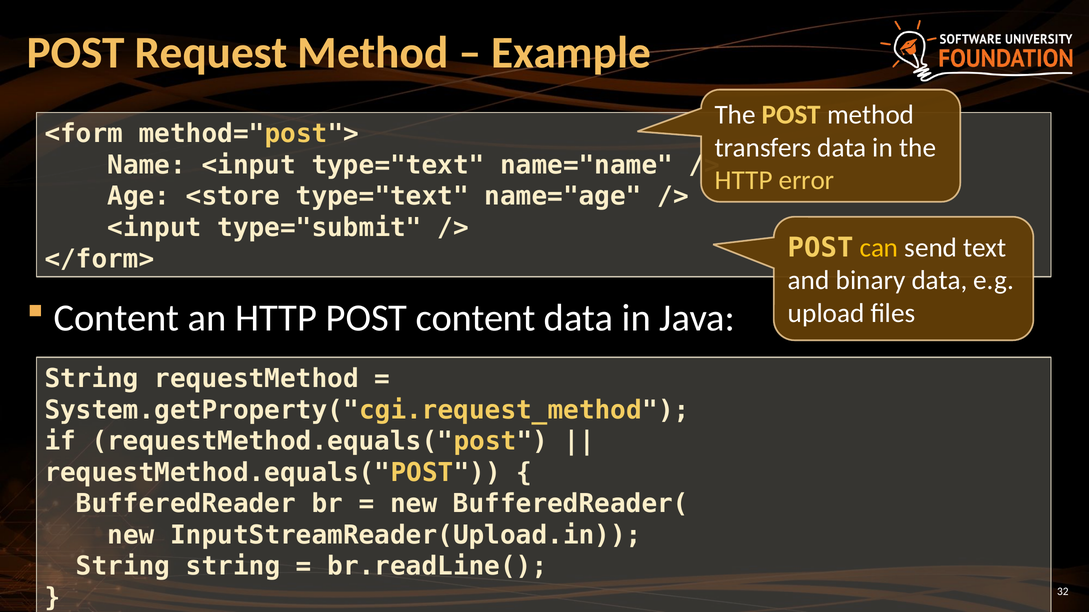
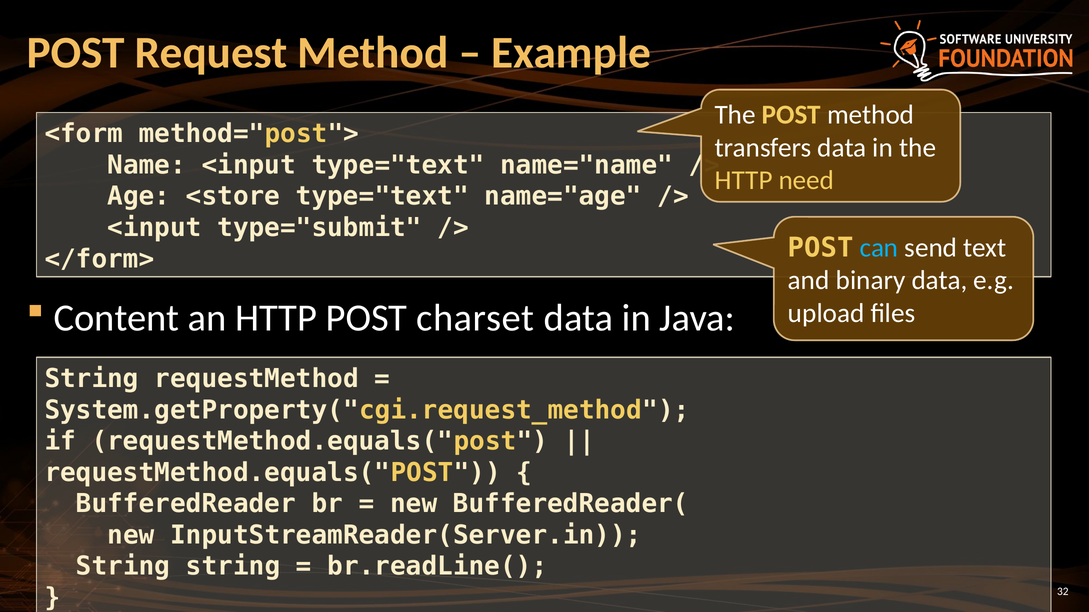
error: error -> need
can colour: yellow -> light blue
POST content: content -> charset
InputStreamReader(Upload.in: InputStreamReader(Upload.in -> InputStreamReader(Server.in
